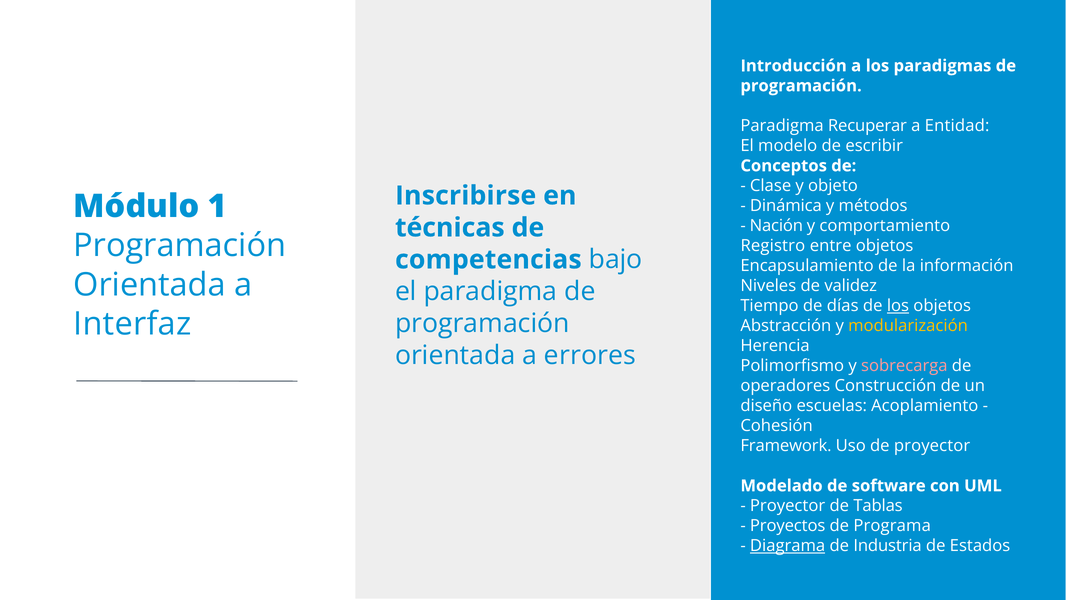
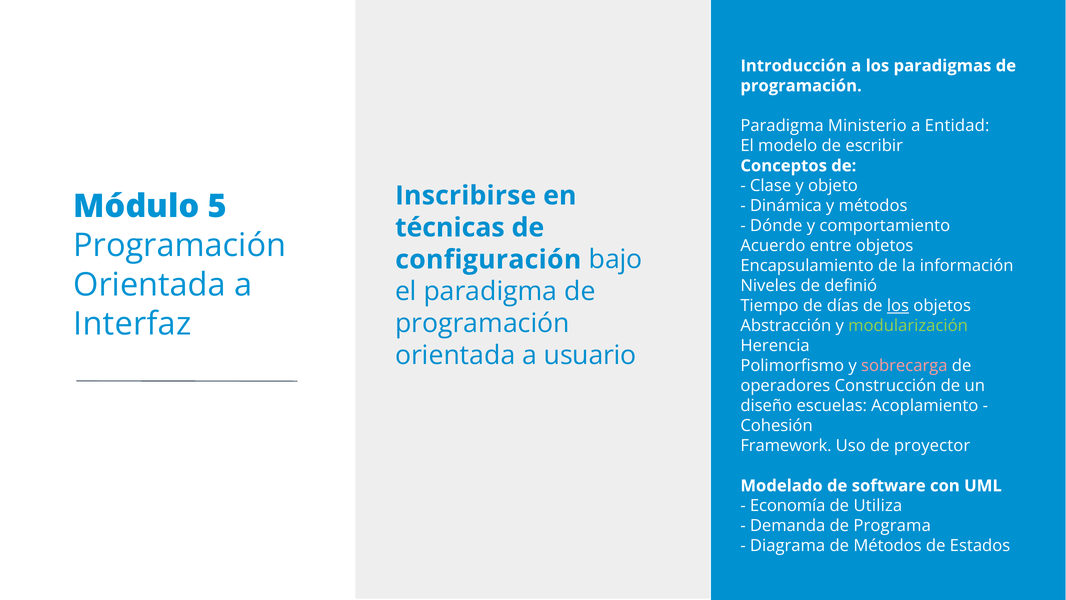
Recuperar: Recuperar -> Ministerio
1: 1 -> 5
Nación: Nación -> Dónde
Registro: Registro -> Acuerdo
competencias: competencias -> configuración
validez: validez -> definió
modularización colour: yellow -> light green
errores: errores -> usuario
Proyector at (788, 505): Proyector -> Economía
Tablas: Tablas -> Utiliza
Proyectos: Proyectos -> Demanda
Diagrama underline: present -> none
de Industria: Industria -> Métodos
